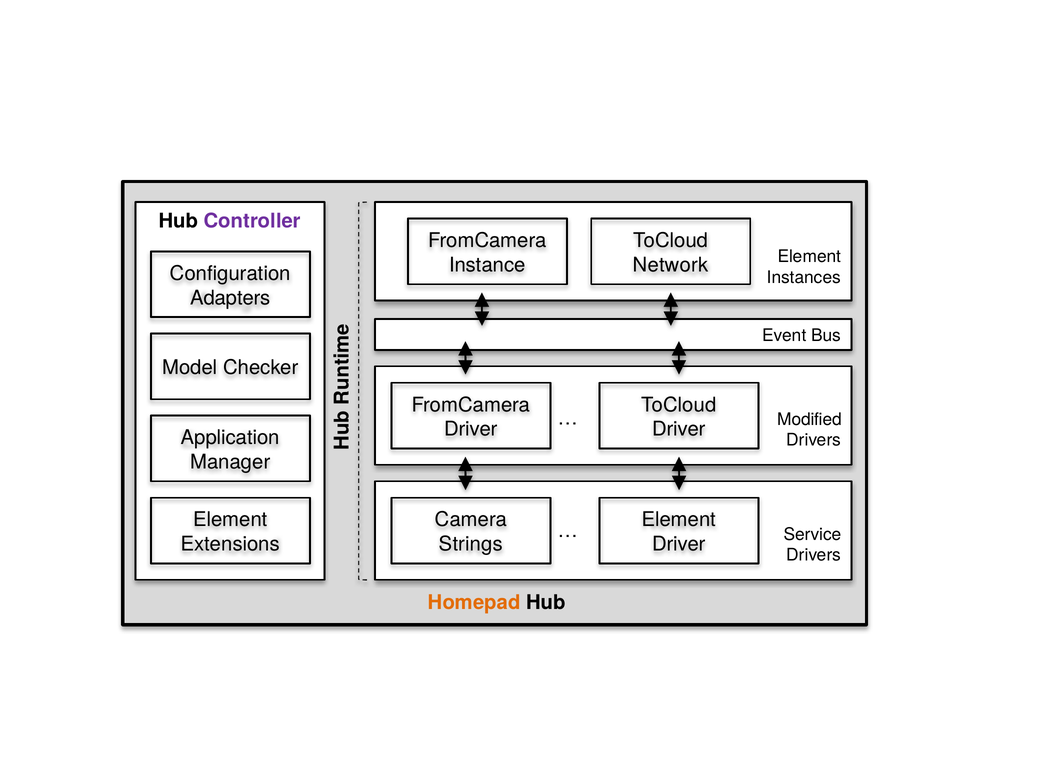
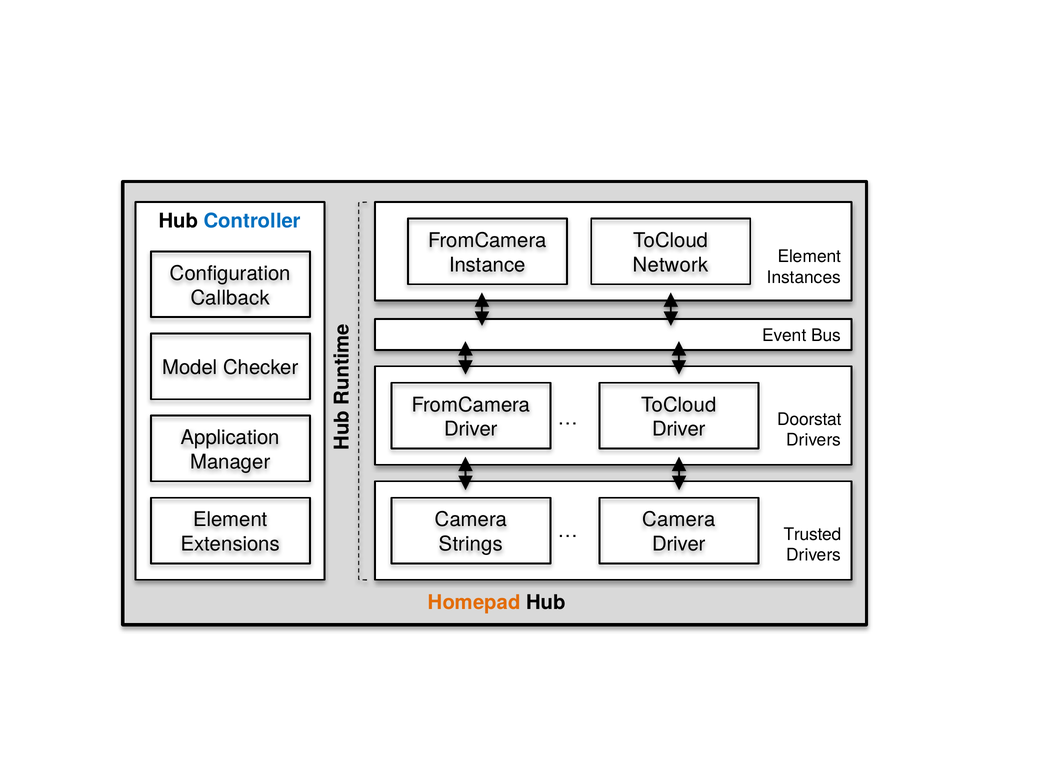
Controller colour: purple -> blue
Adapters: Adapters -> Callback
Modified: Modified -> Doorstat
Element at (679, 520): Element -> Camera
Service: Service -> Trusted
